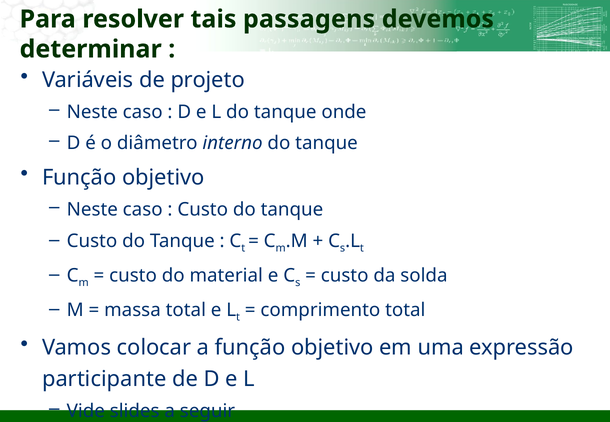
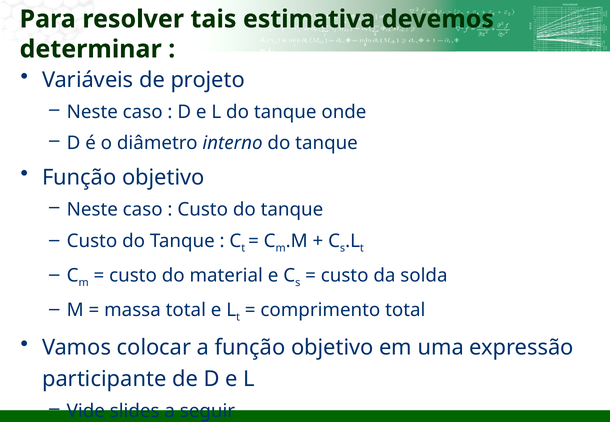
passagens: passagens -> estimativa
